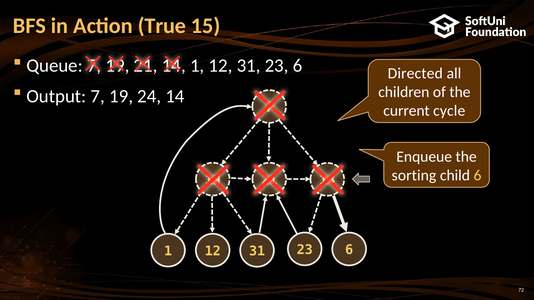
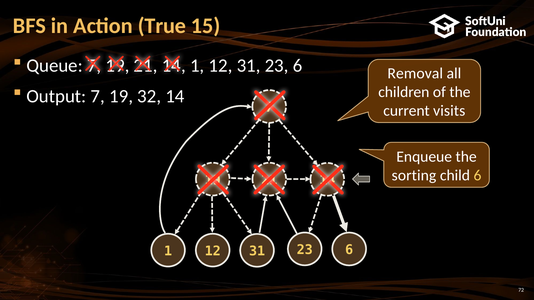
Directed: Directed -> Removal
24: 24 -> 32
cycle: cycle -> visits
